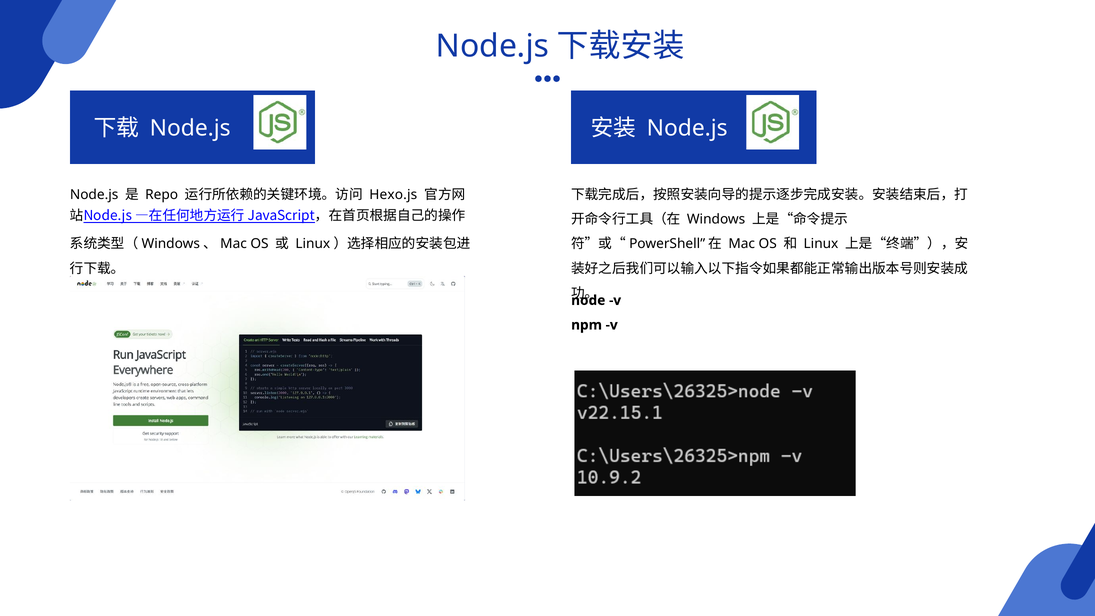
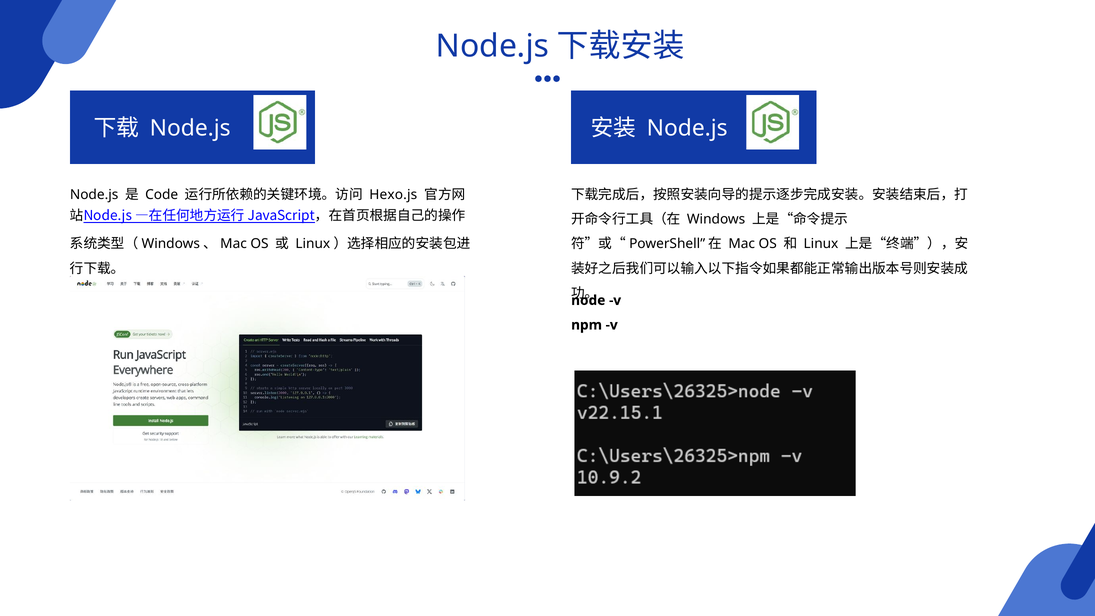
Repo: Repo -> Code
